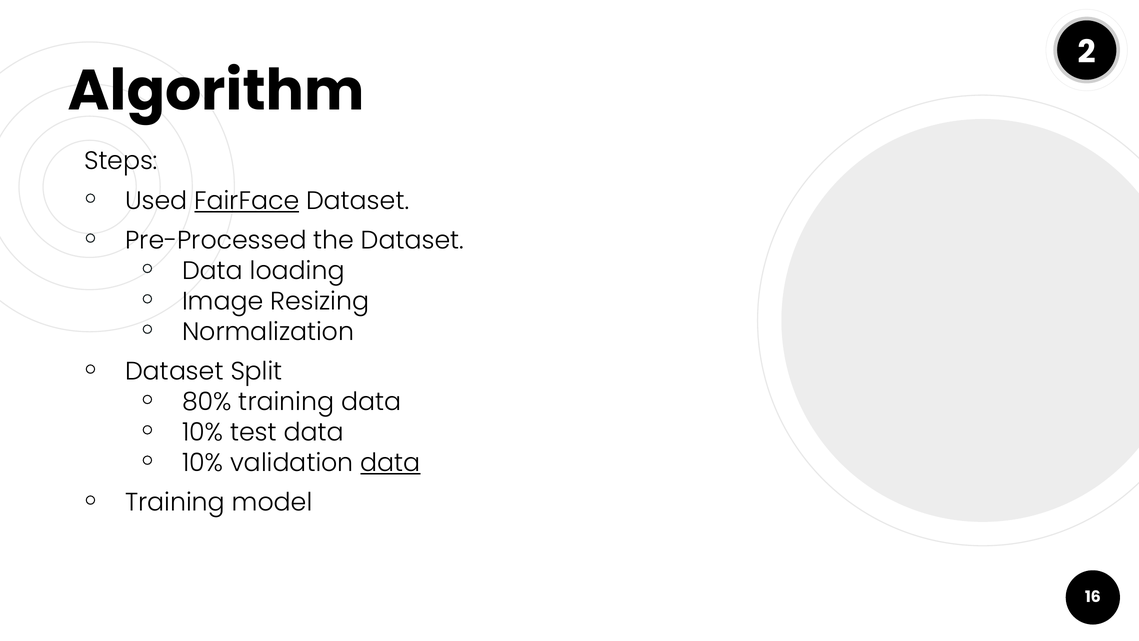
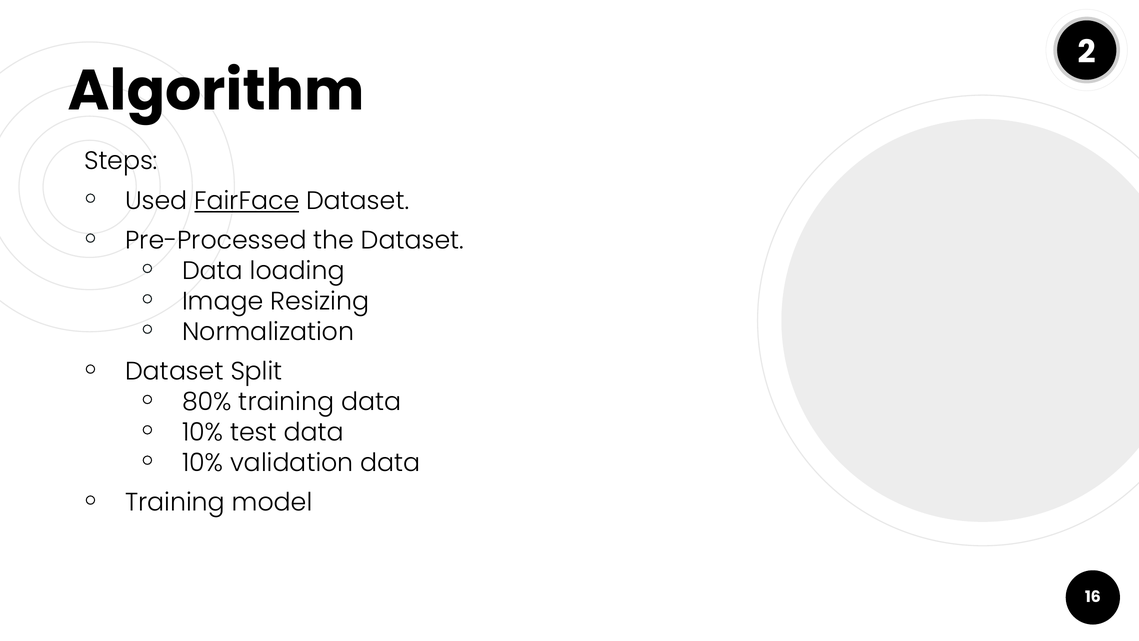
data at (390, 463) underline: present -> none
